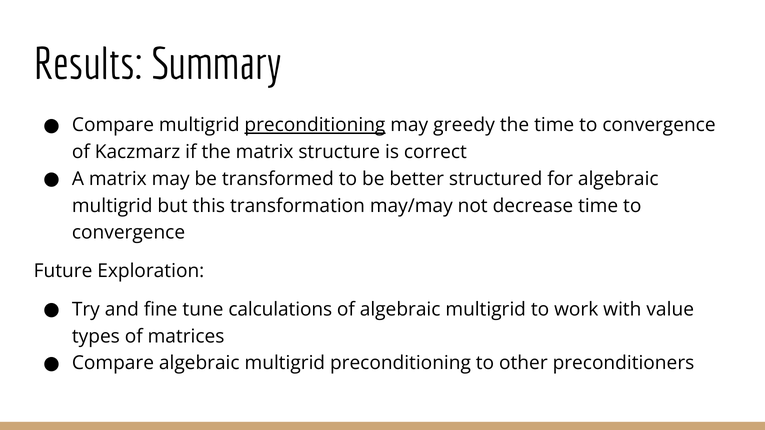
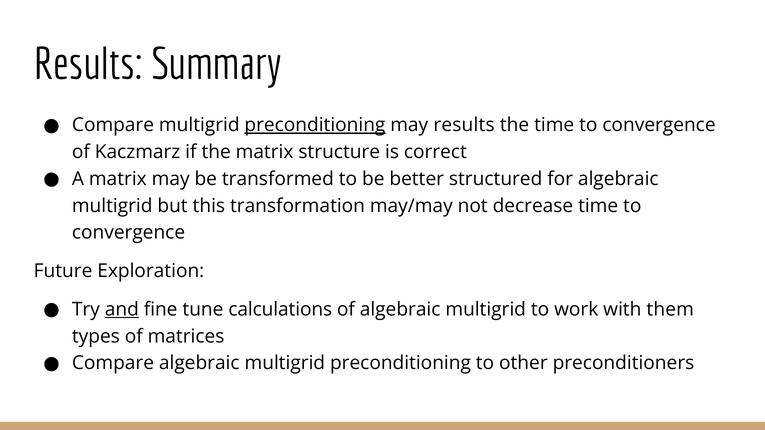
may greedy: greedy -> results
and underline: none -> present
value: value -> them
